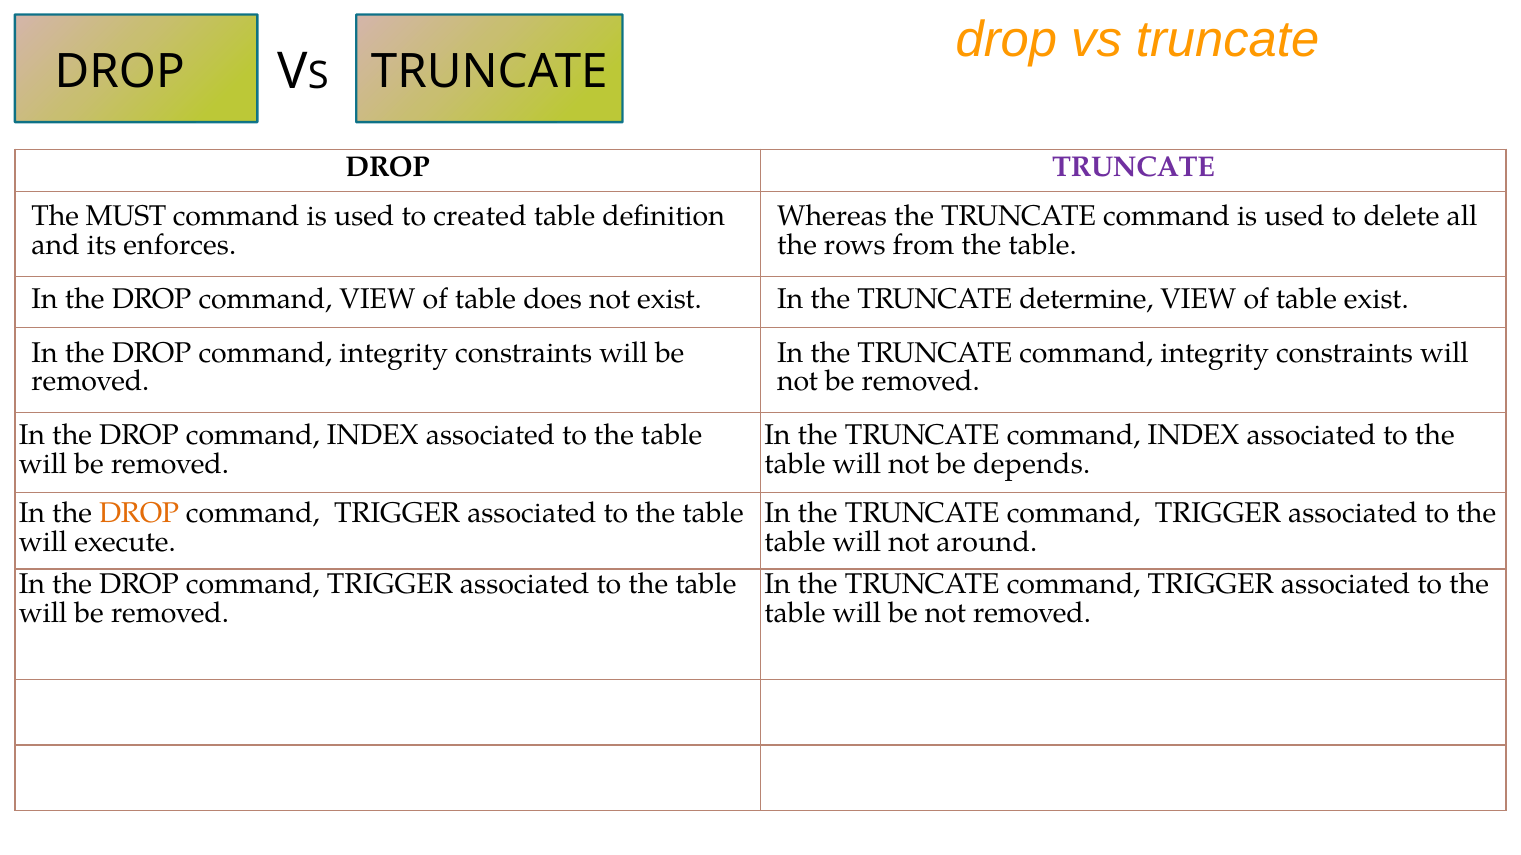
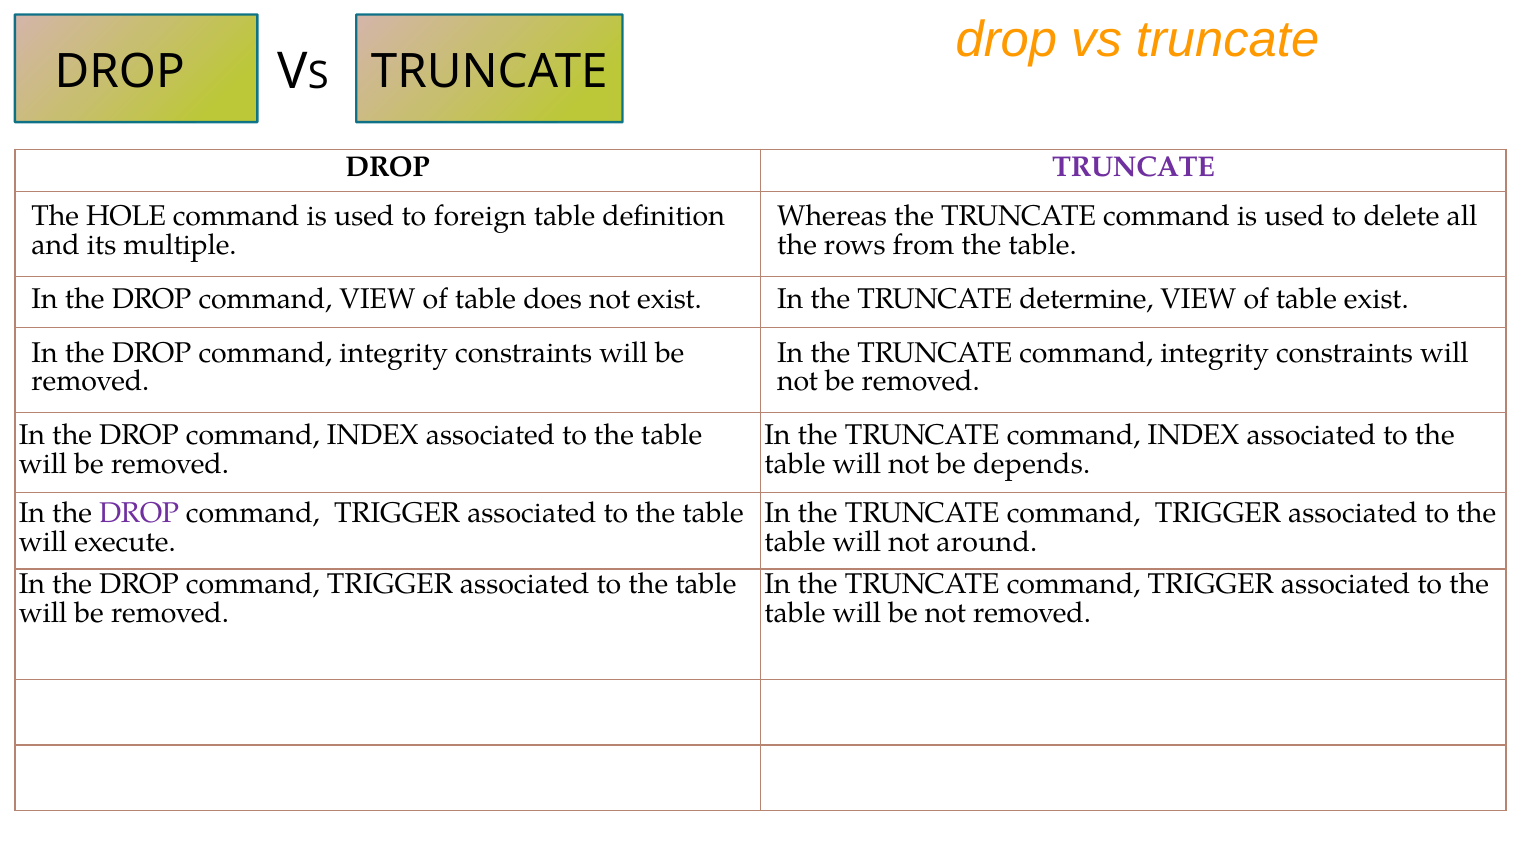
MUST: MUST -> HOLE
created: created -> foreign
enforces: enforces -> multiple
DROP at (139, 514) colour: orange -> purple
